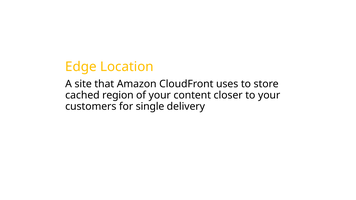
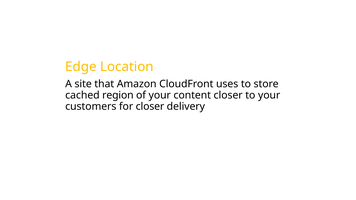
for single: single -> closer
